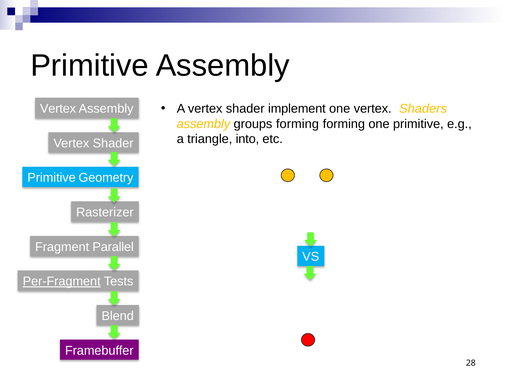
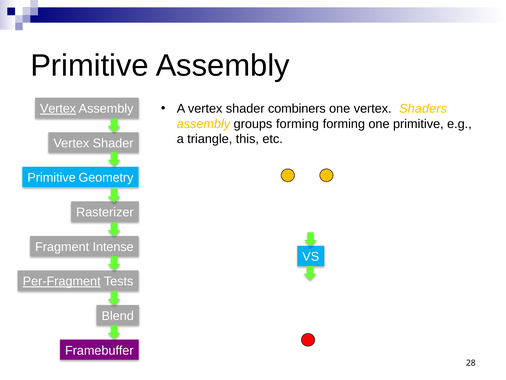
implement: implement -> combiners
Vertex at (58, 109) underline: none -> present
into: into -> this
Parallel: Parallel -> Intense
